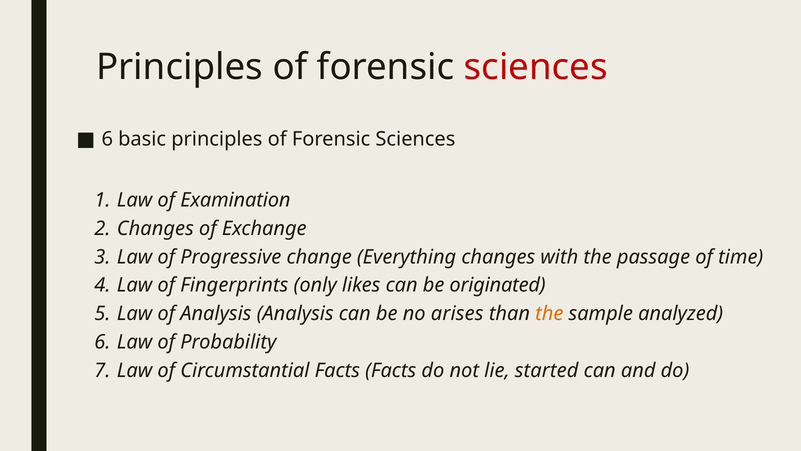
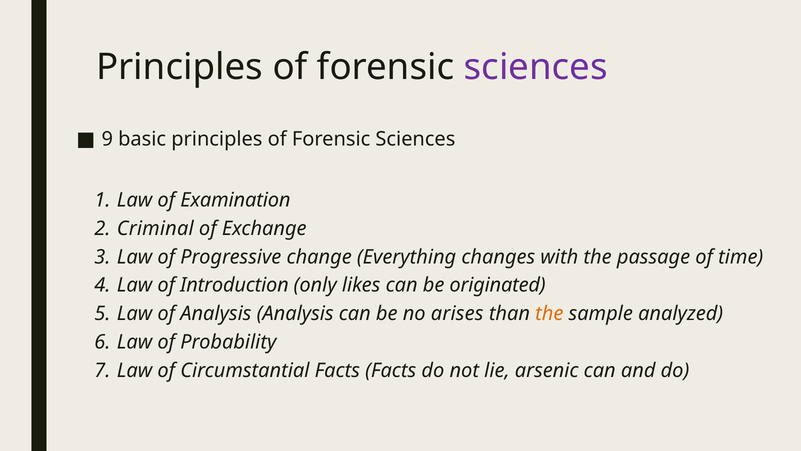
sciences at (536, 67) colour: red -> purple
6 at (107, 139): 6 -> 9
Changes at (155, 228): Changes -> Criminal
Fingerprints: Fingerprints -> Introduction
started: started -> arsenic
